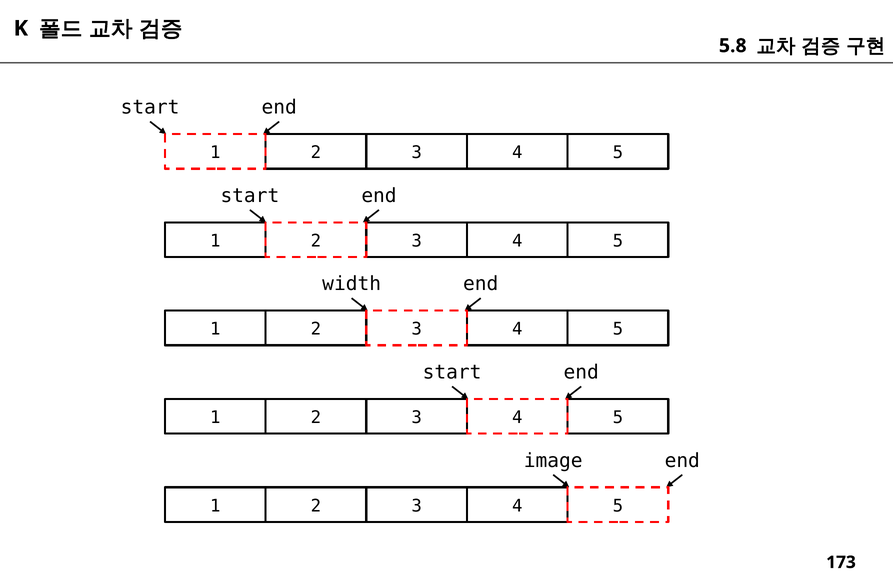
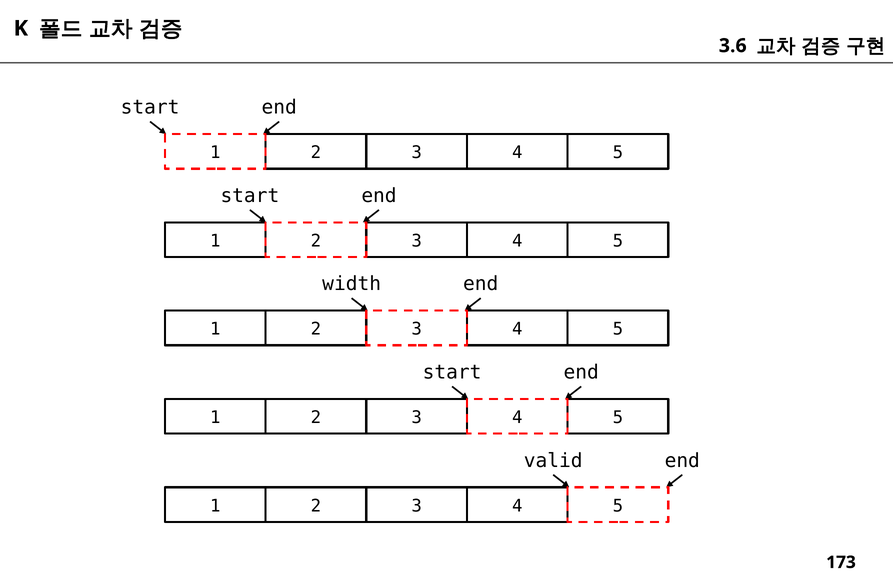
5.8: 5.8 -> 3.6
image: image -> valid
